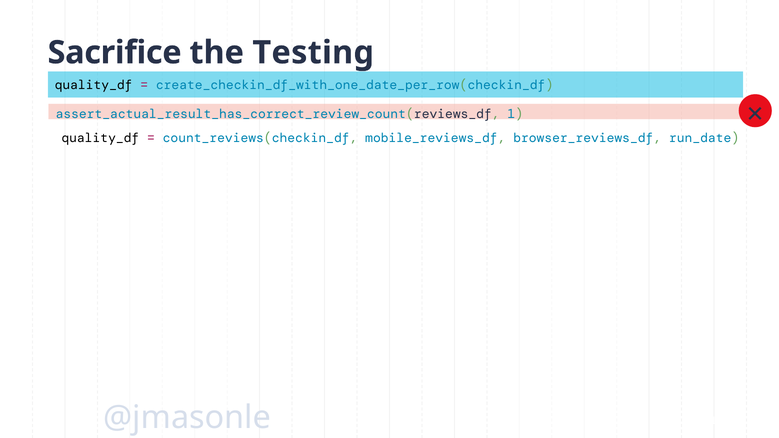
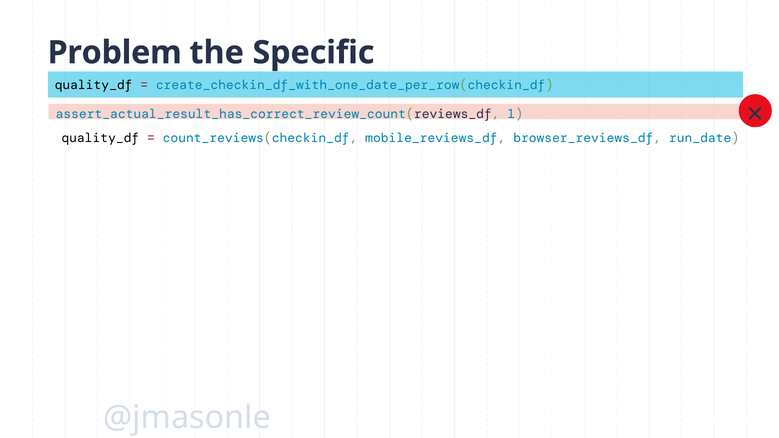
Sacrifice: Sacrifice -> Problem
Testing: Testing -> Specific
